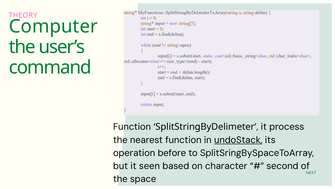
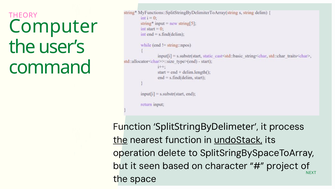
the at (120, 140) underline: none -> present
before: before -> delete
second: second -> project
